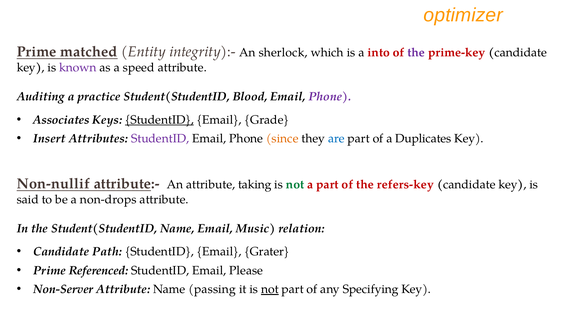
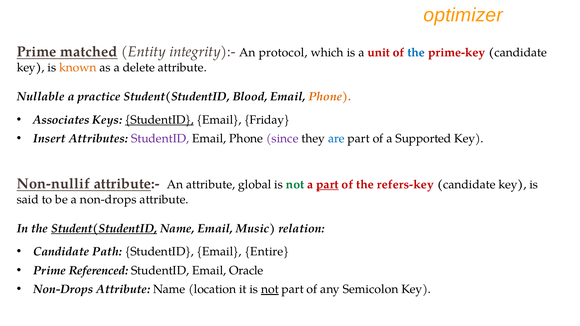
sherlock: sherlock -> protocol
into: into -> unit
the at (416, 53) colour: purple -> blue
known colour: purple -> orange
speed: speed -> delete
Auditing: Auditing -> Nullable
Phone at (330, 97) colour: purple -> orange
Grade: Grade -> Friday
since colour: orange -> purple
Duplicates: Duplicates -> Supported
taking: taking -> global
part at (327, 185) underline: none -> present
Student(StudentID at (104, 229) underline: none -> present
Grater: Grater -> Entire
Please: Please -> Oracle
Non-Server at (63, 290): Non-Server -> Non-Drops
passing: passing -> location
Specifying: Specifying -> Semicolon
